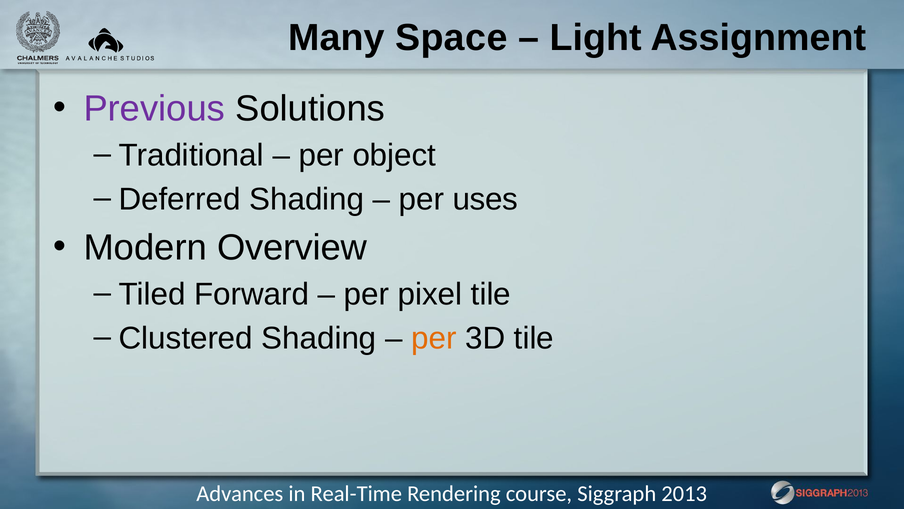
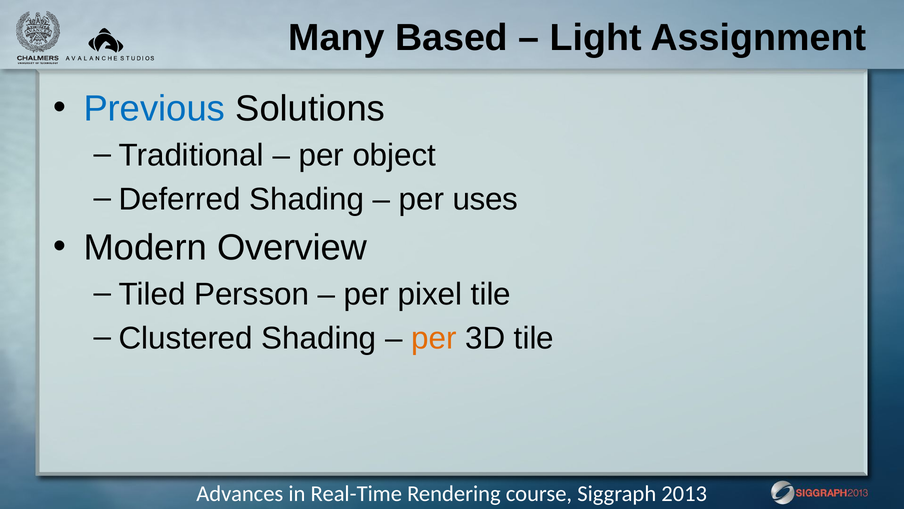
Space: Space -> Based
Previous colour: purple -> blue
Forward: Forward -> Persson
